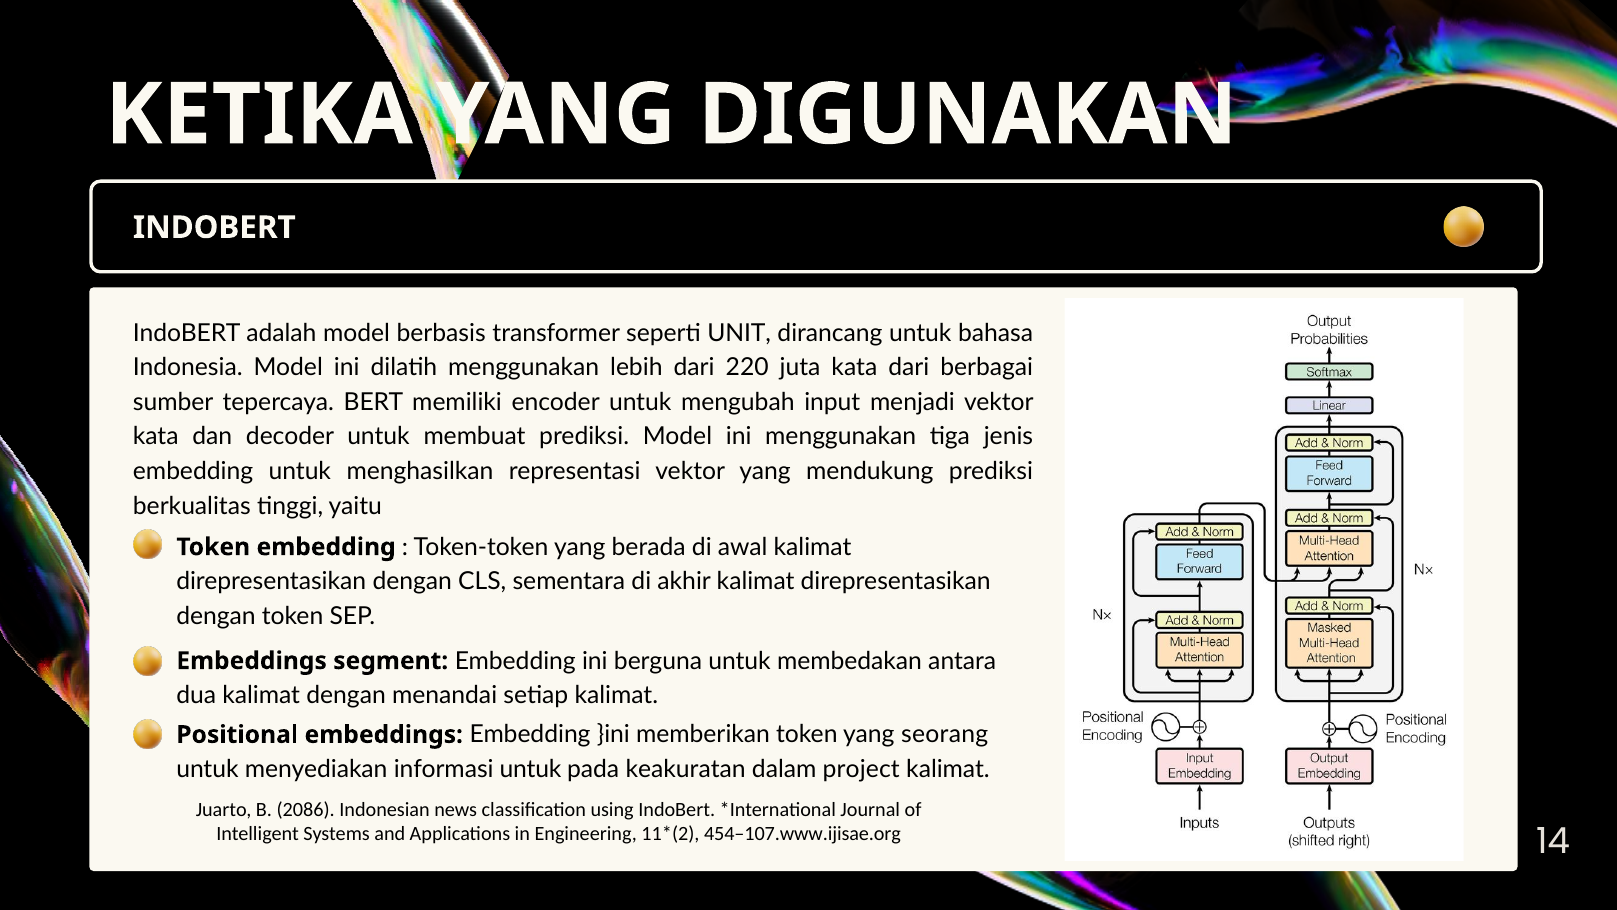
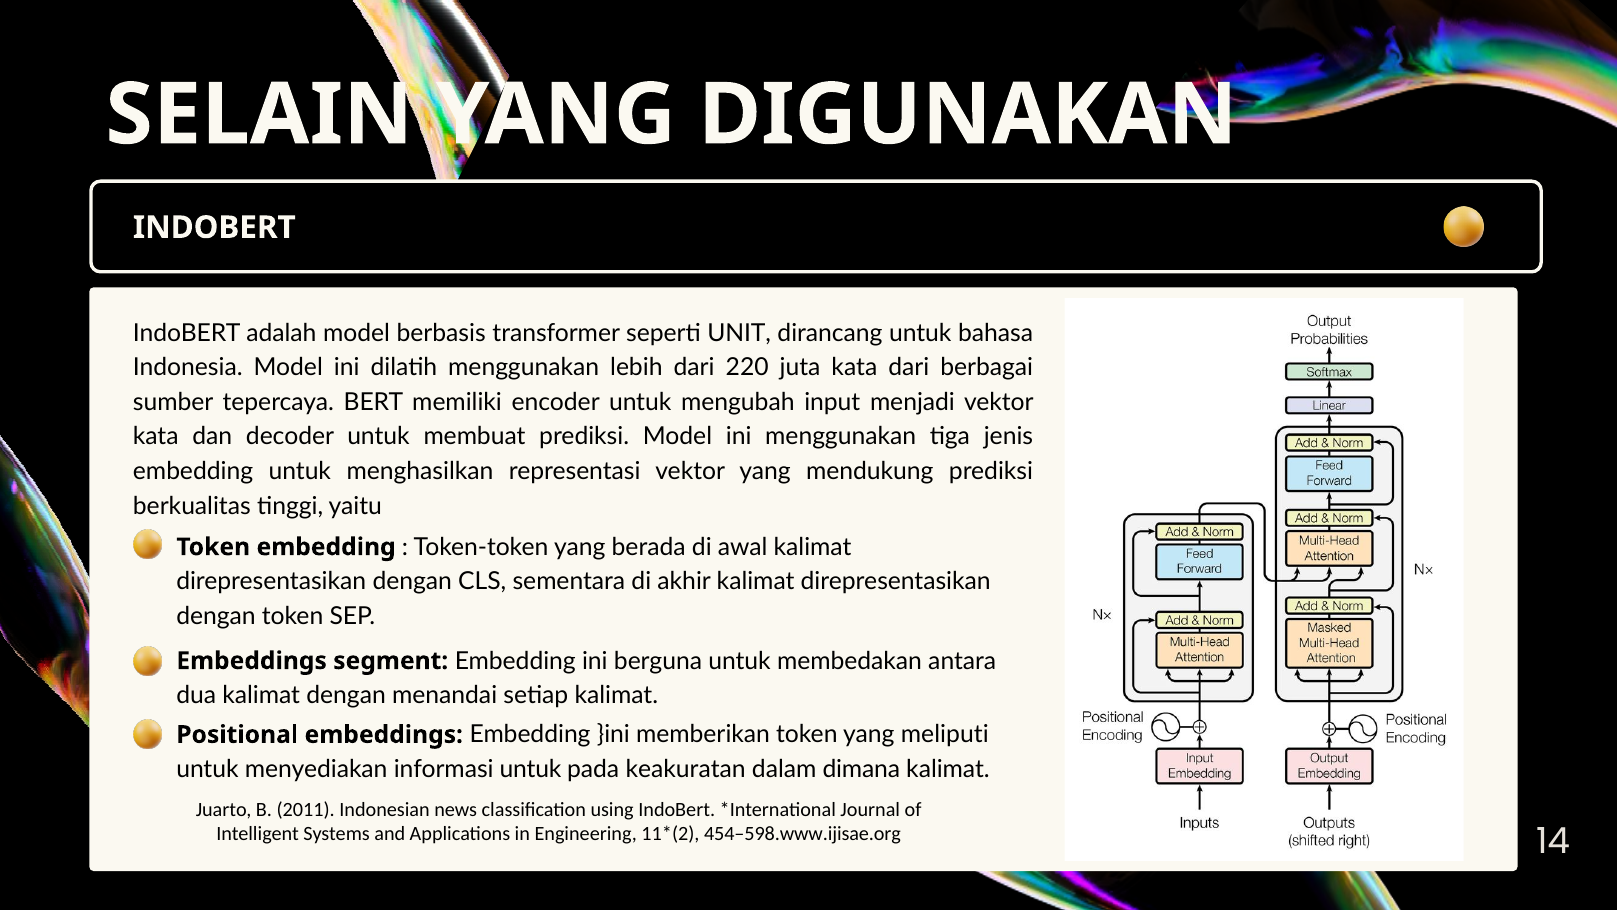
KETIKA: KETIKA -> SELAIN
seorang: seorang -> meliputi
project: project -> dimana
2086: 2086 -> 2011
454–107.www.ijisae.org: 454–107.www.ijisae.org -> 454–598.www.ijisae.org
